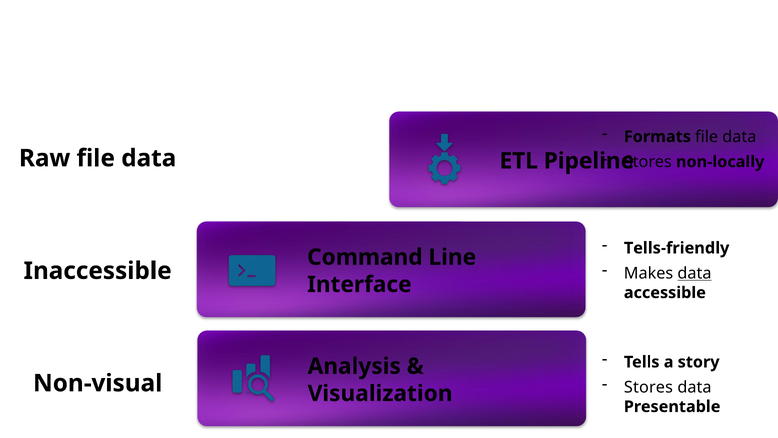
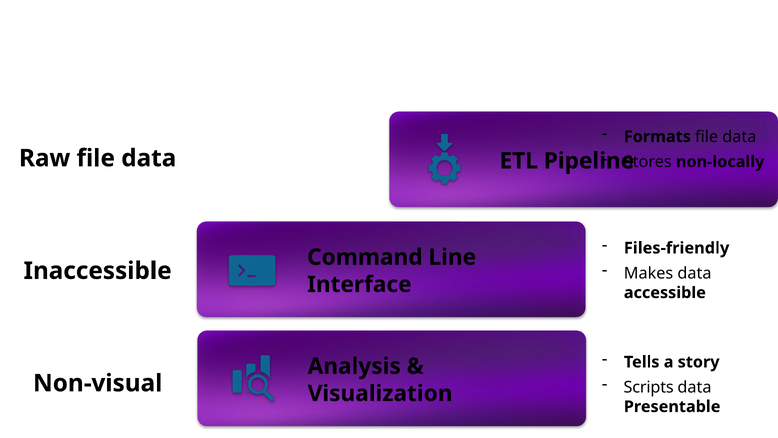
Tells-friendly: Tells-friendly -> Files-friendly
data at (694, 273) underline: present -> none
Stores at (648, 387): Stores -> Scripts
